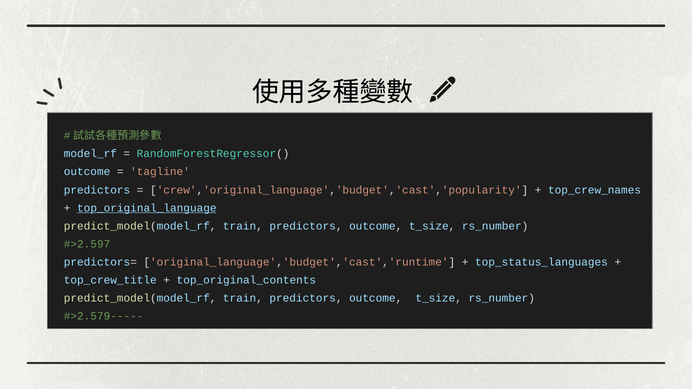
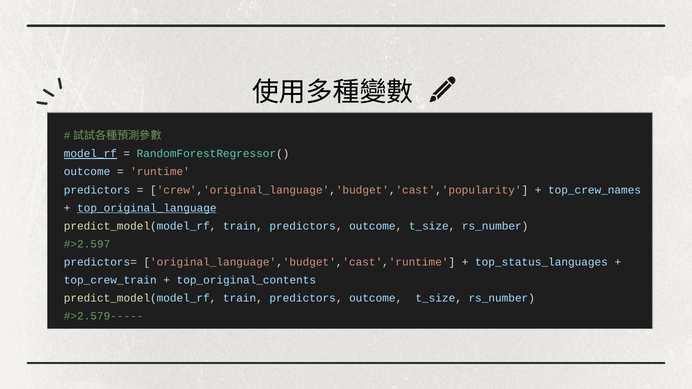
model_rf underline: none -> present
tagline: tagline -> runtime
top_crew_title: top_crew_title -> top_crew_train
